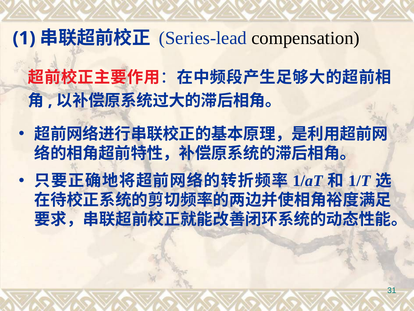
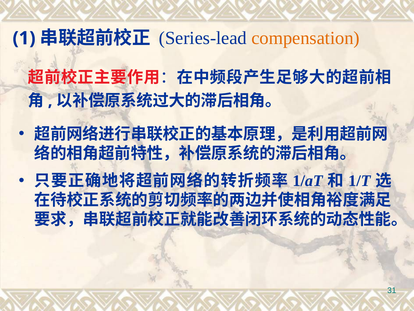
compensation colour: black -> orange
